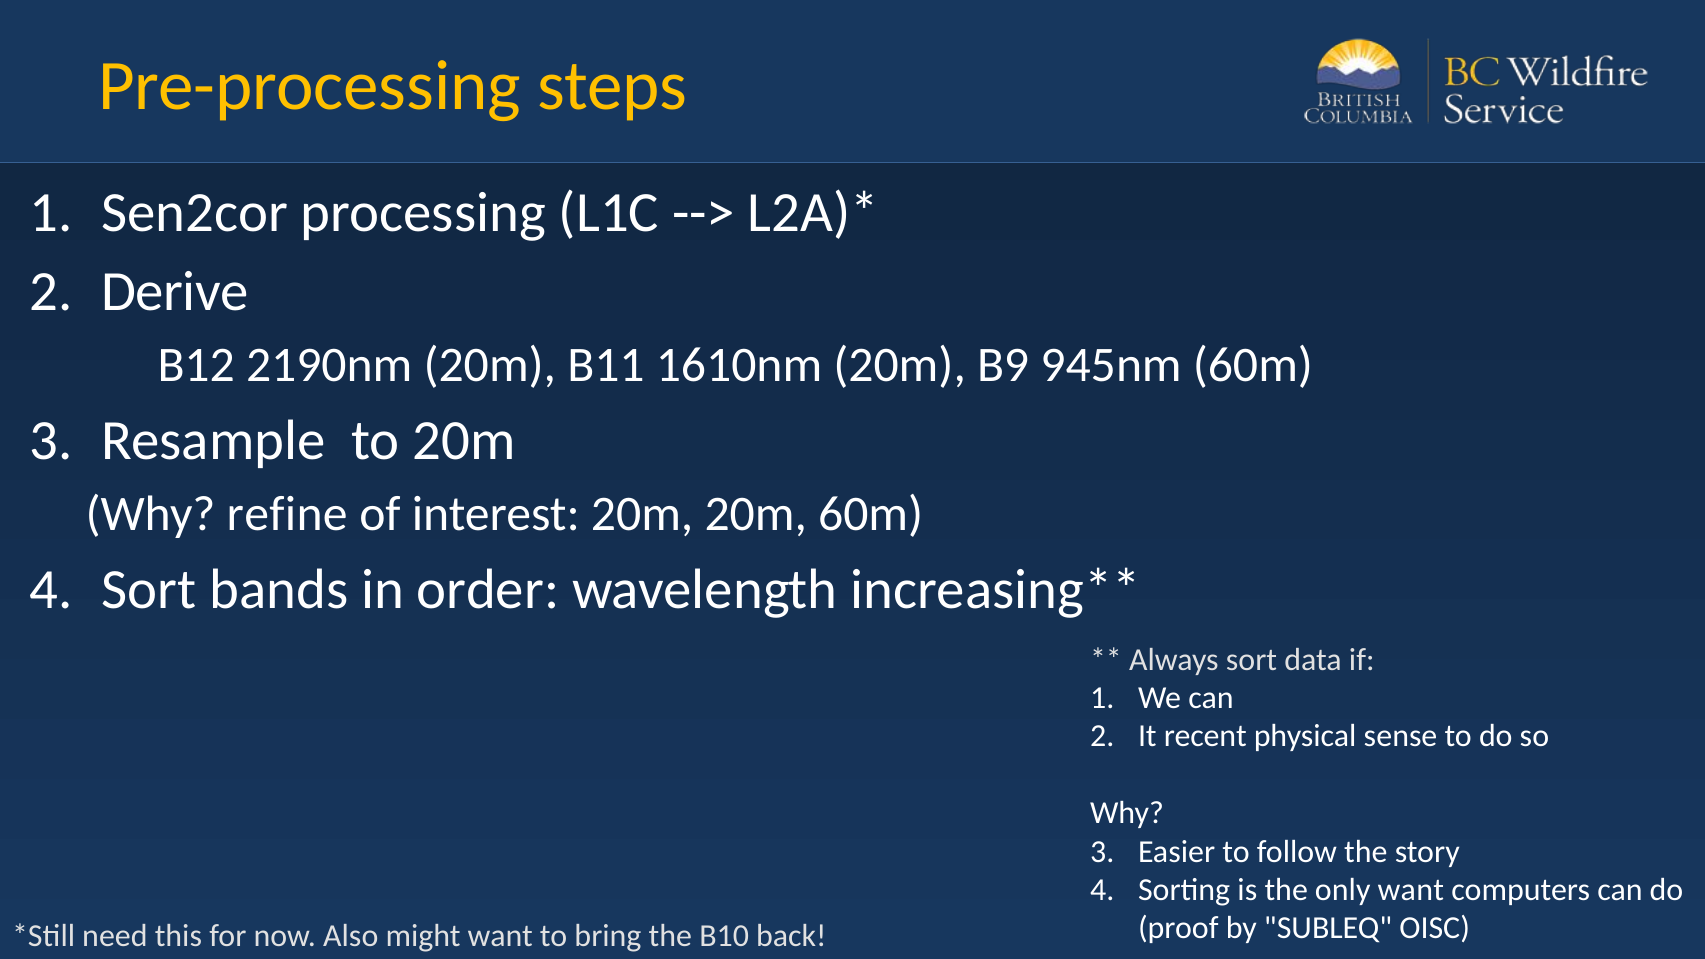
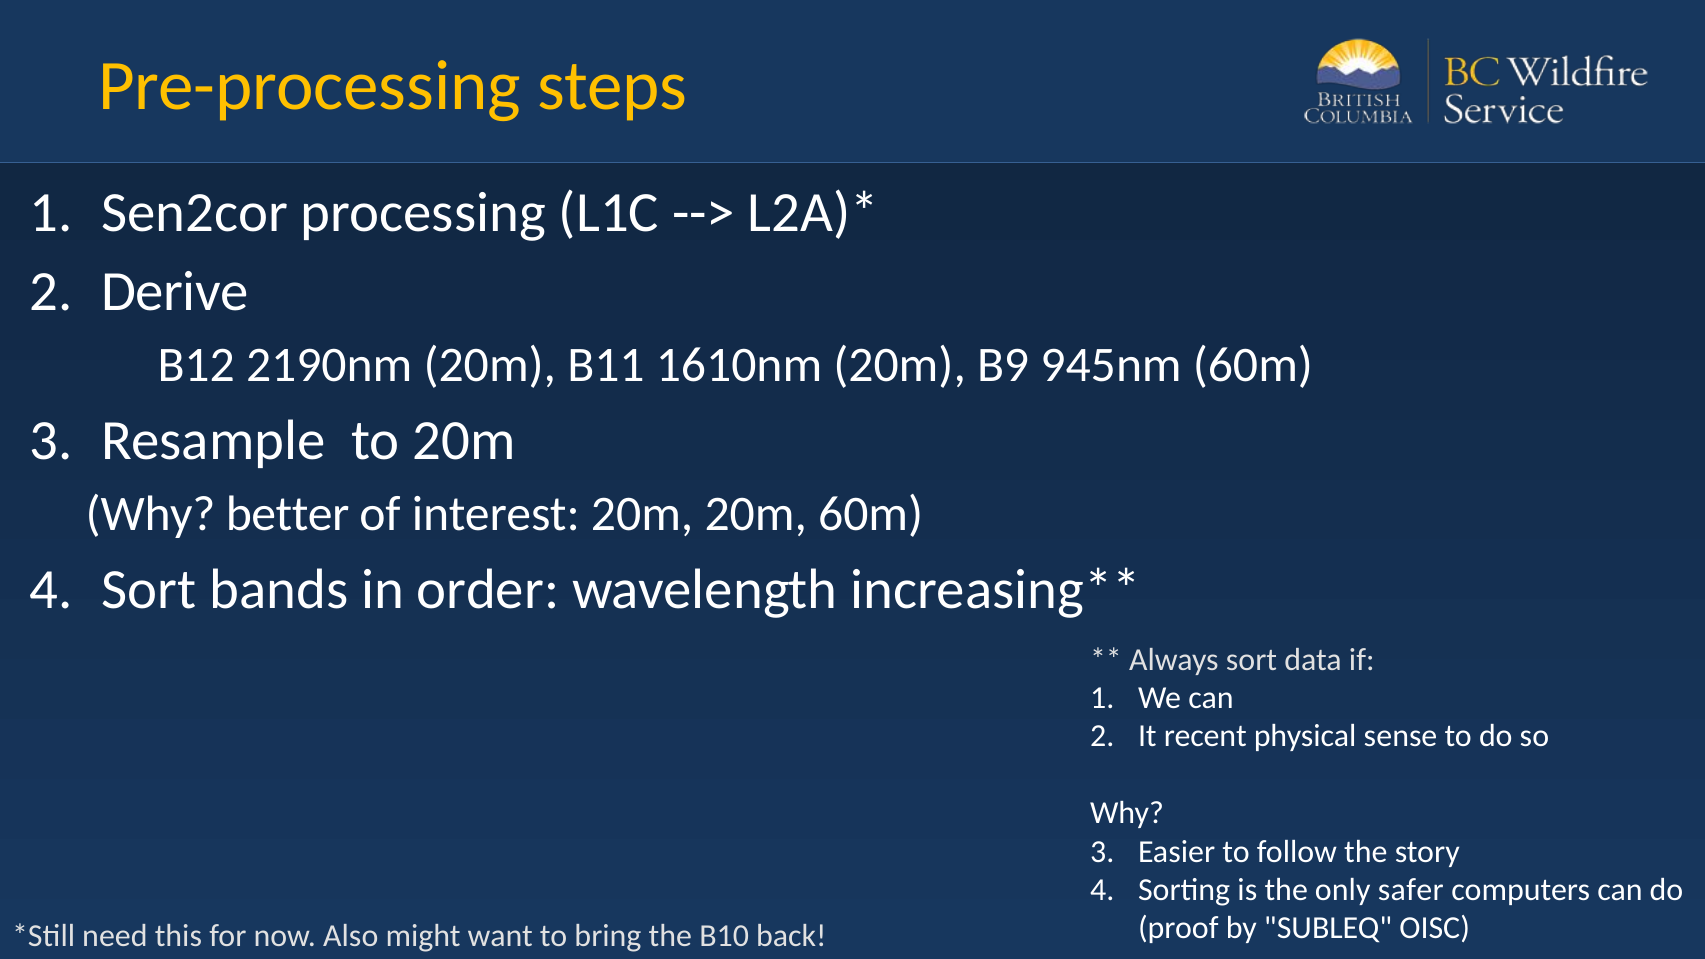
refine: refine -> better
only want: want -> safer
